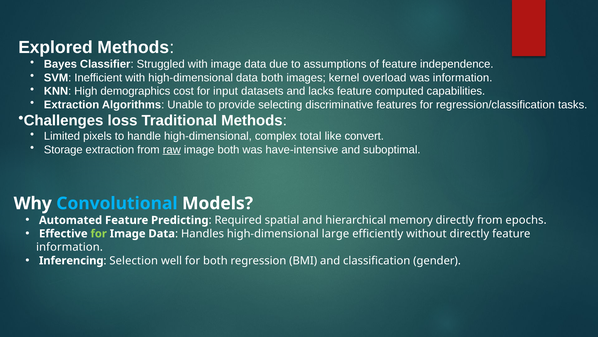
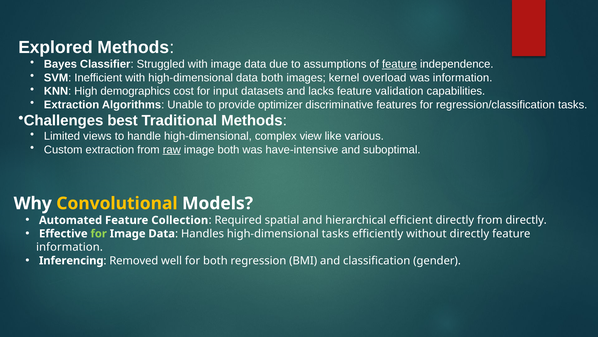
feature at (399, 64) underline: none -> present
computed: computed -> validation
selecting: selecting -> optimizer
loss: loss -> best
pixels: pixels -> views
total: total -> view
convert: convert -> various
Storage: Storage -> Custom
Convolutional colour: light blue -> yellow
Predicting: Predicting -> Collection
memory: memory -> efficient
from epochs: epochs -> directly
high-dimensional large: large -> tasks
Selection: Selection -> Removed
